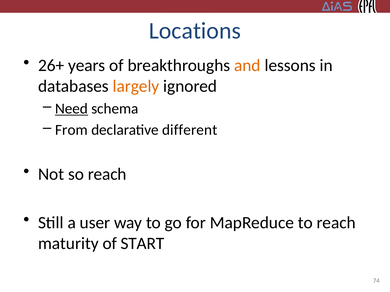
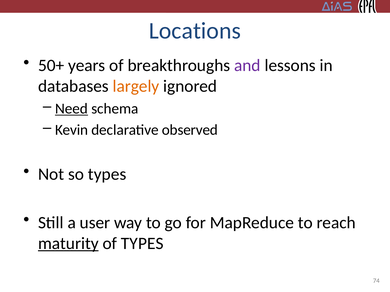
26+: 26+ -> 50+
and colour: orange -> purple
From: From -> Kevin
different: different -> observed
so reach: reach -> types
maturity underline: none -> present
of START: START -> TYPES
